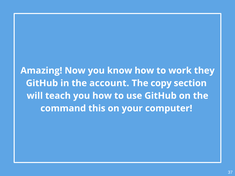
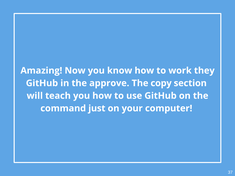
account: account -> approve
this: this -> just
